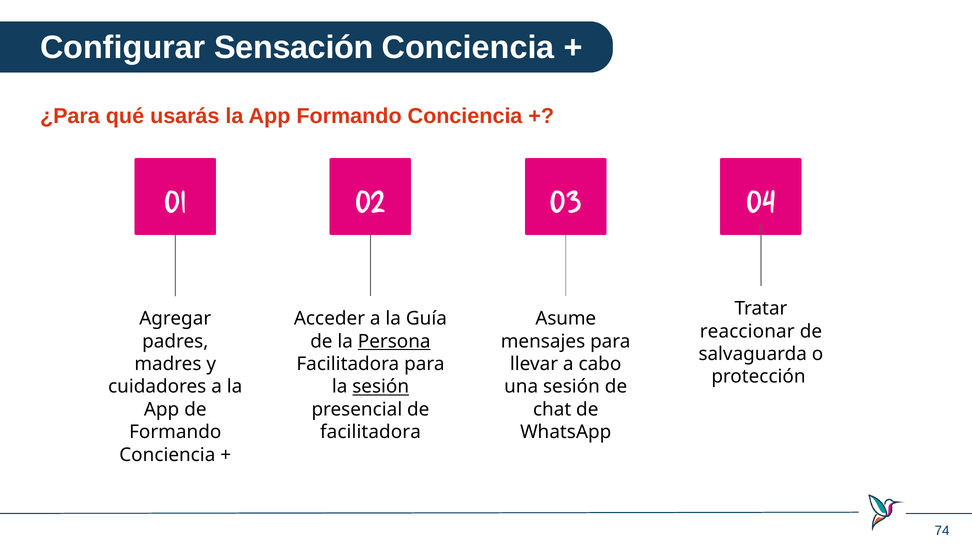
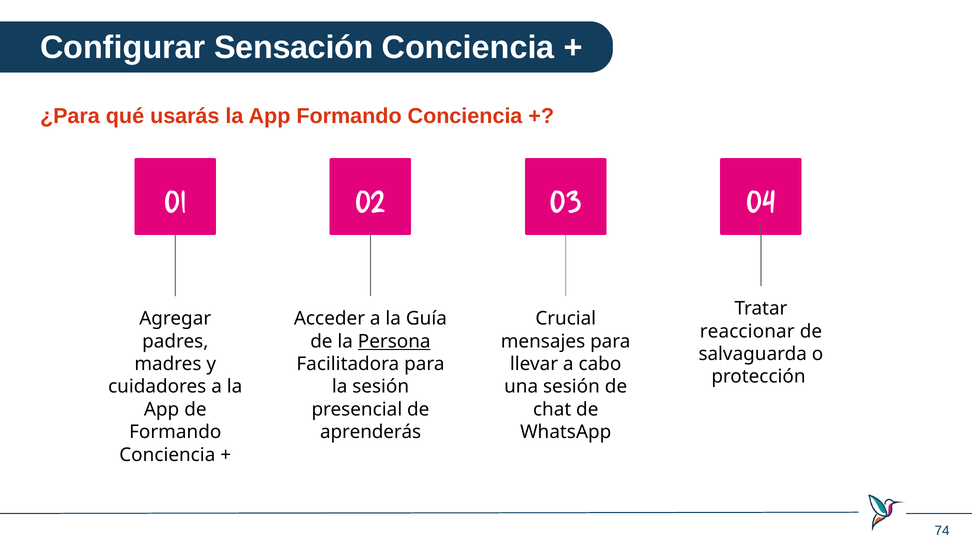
Asume: Asume -> Crucial
sesión at (381, 387) underline: present -> none
facilitadora at (370, 432): facilitadora -> aprenderás
